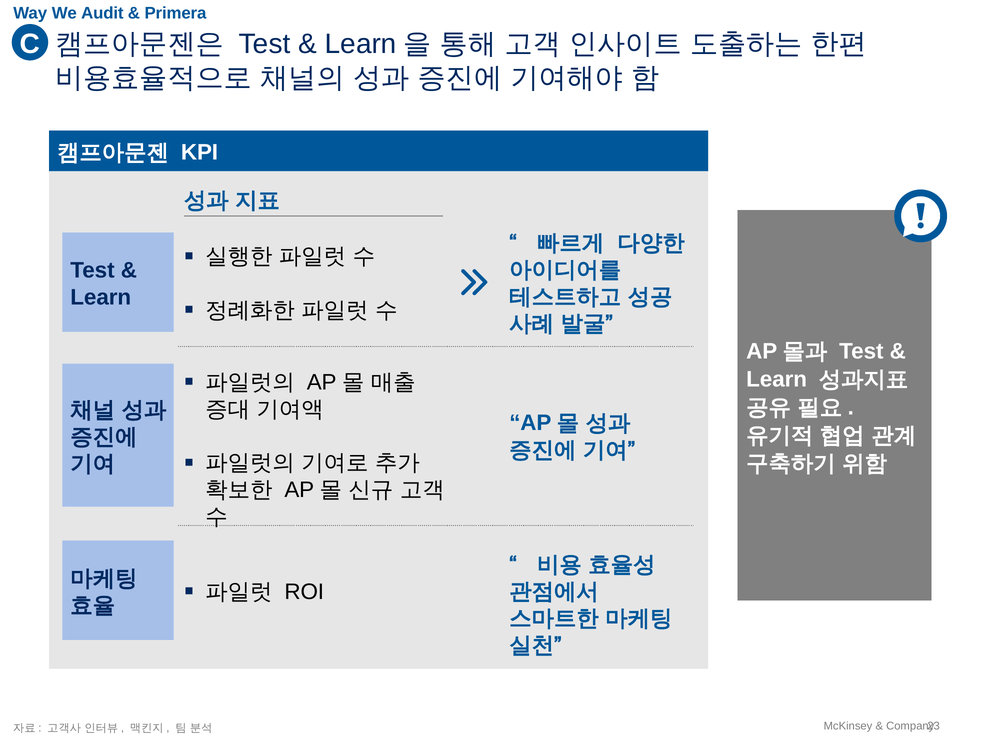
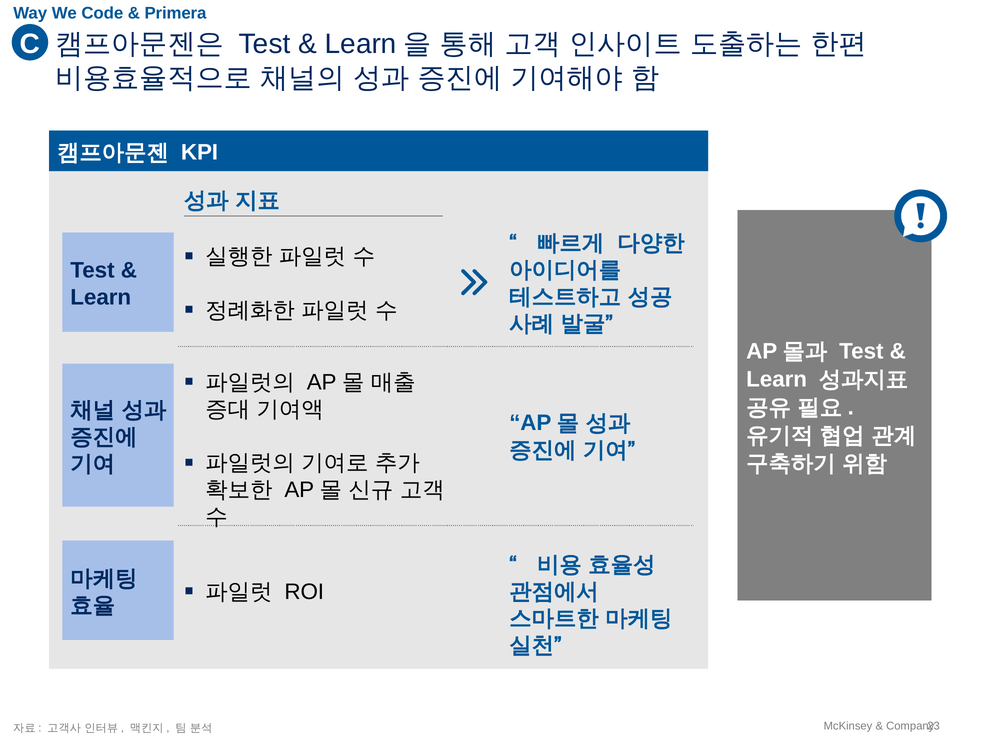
Audit: Audit -> Code
